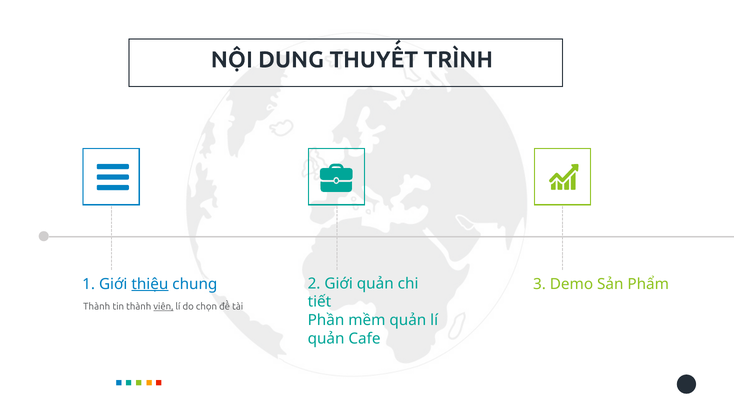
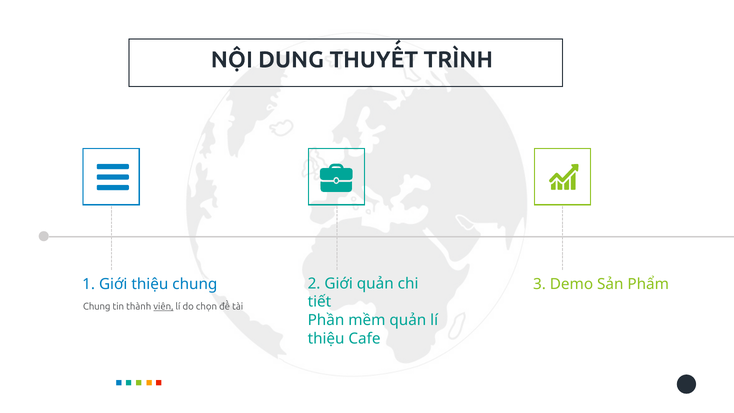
thiệu at (150, 284) underline: present -> none
Thành at (97, 307): Thành -> Chung
quản at (326, 339): quản -> thiệu
